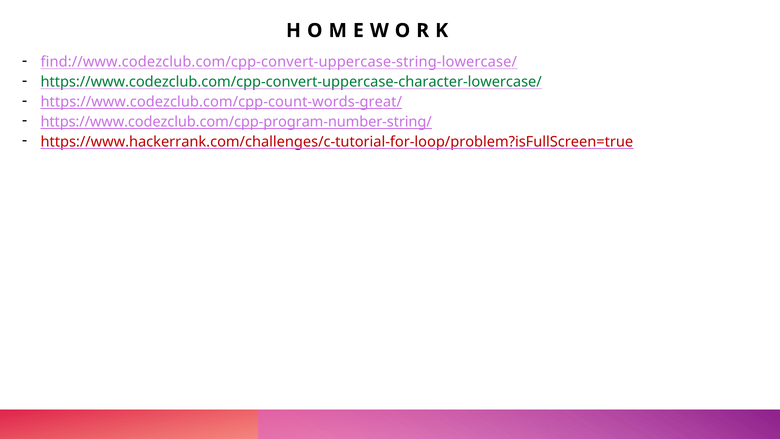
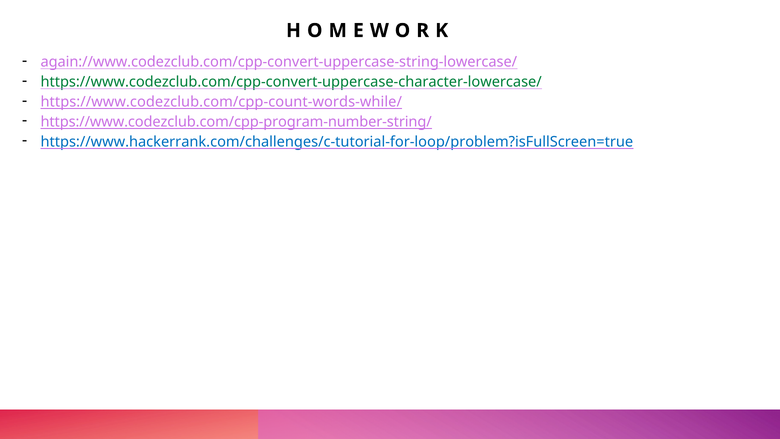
find://www.codezclub.com/cpp-convert-uppercase-string-lowercase/: find://www.codezclub.com/cpp-convert-uppercase-string-lowercase/ -> again://www.codezclub.com/cpp-convert-uppercase-string-lowercase/
https://www.codezclub.com/cpp-count-words-great/: https://www.codezclub.com/cpp-count-words-great/ -> https://www.codezclub.com/cpp-count-words-while/
https://www.hackerrank.com/challenges/c-tutorial-for-loop/problem?isFullScreen=true colour: red -> blue
